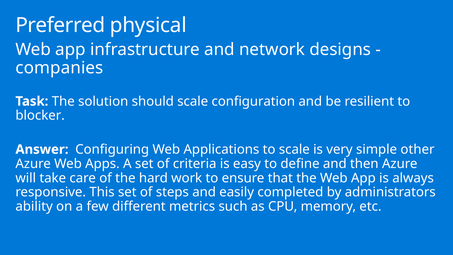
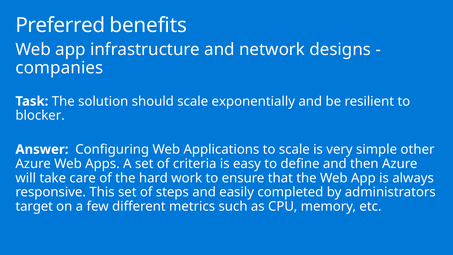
physical: physical -> benefits
configuration: configuration -> exponentially
ability: ability -> target
